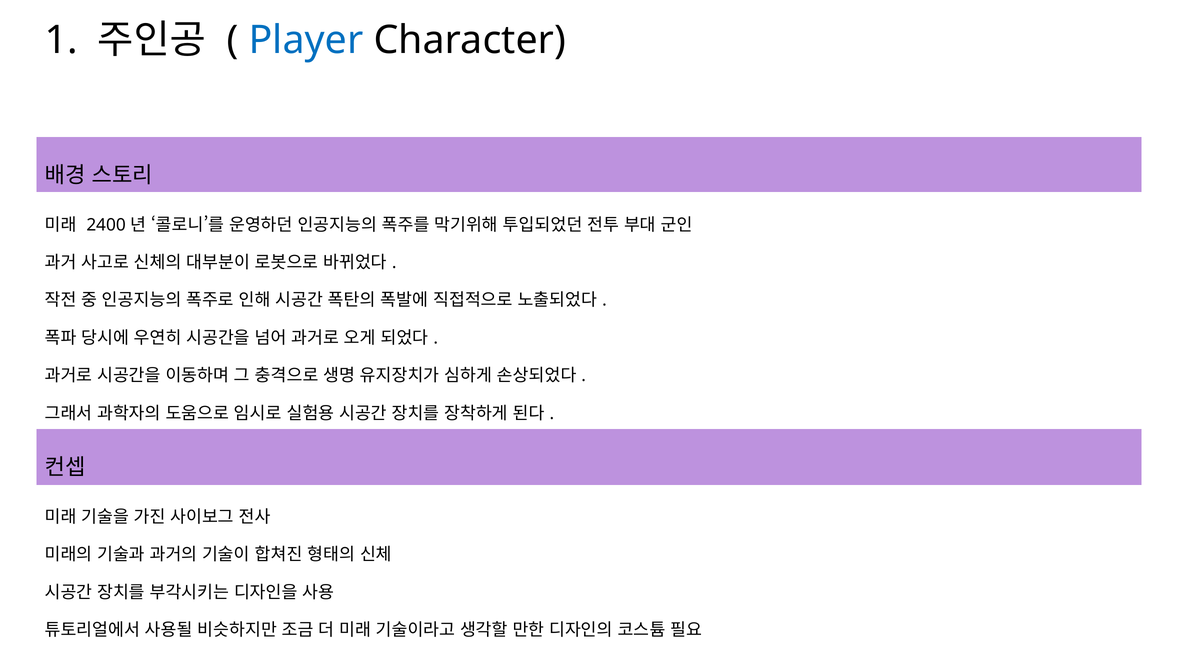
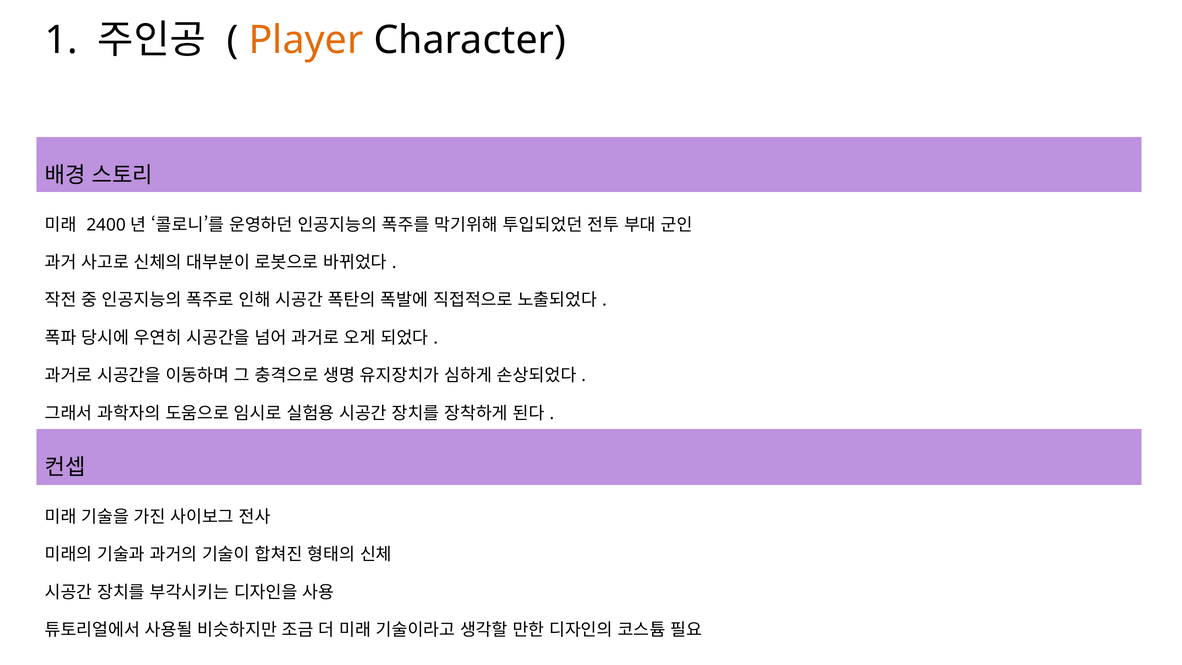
Player colour: blue -> orange
